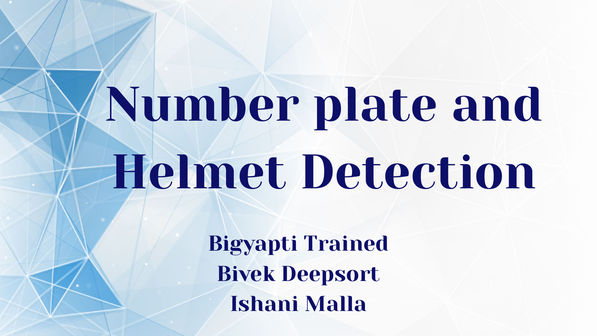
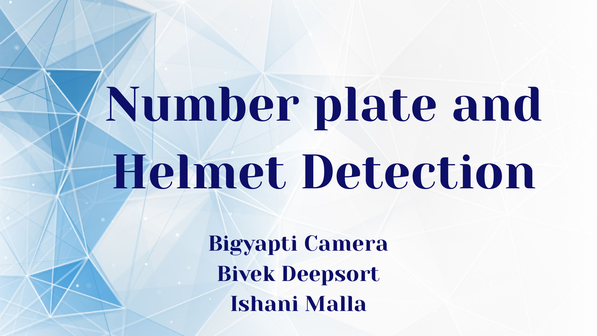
Trained: Trained -> Camera
